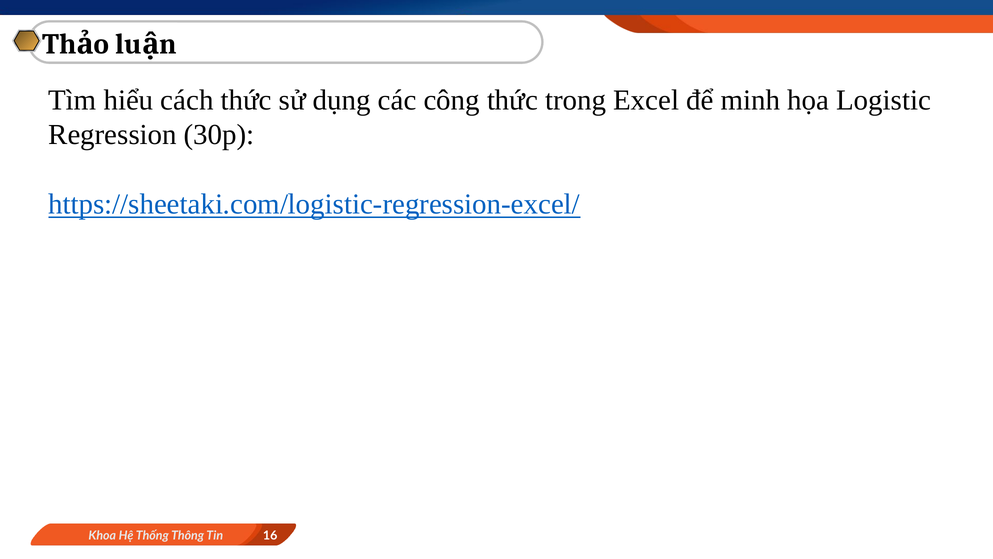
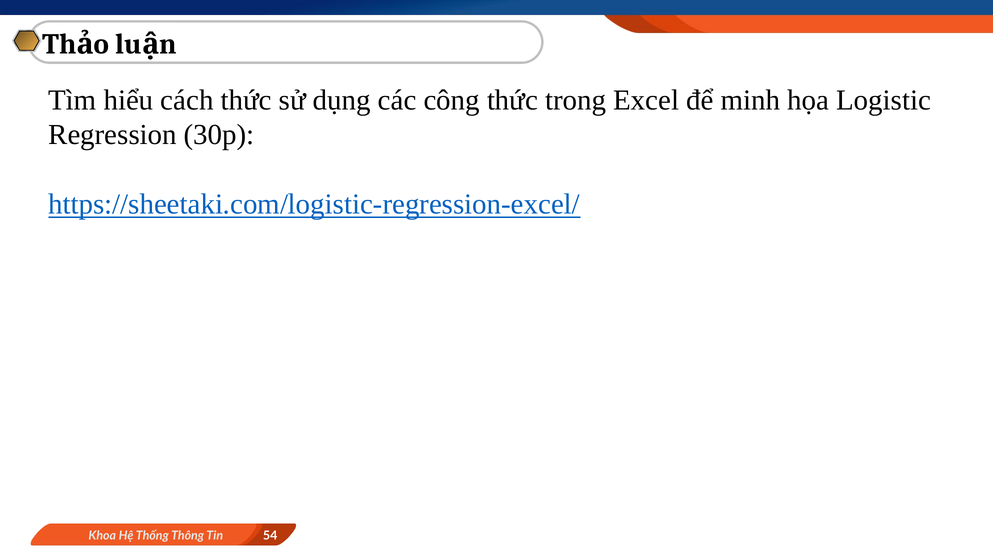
16: 16 -> 54
